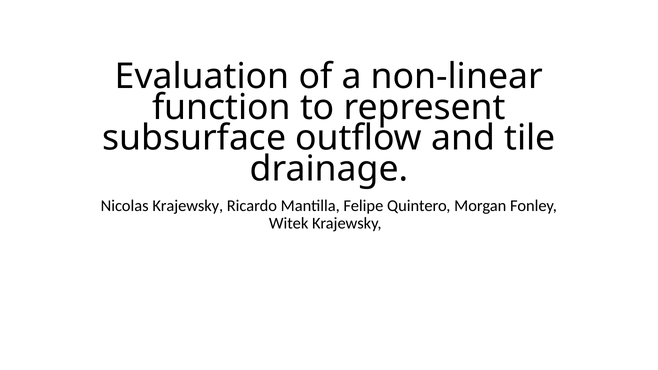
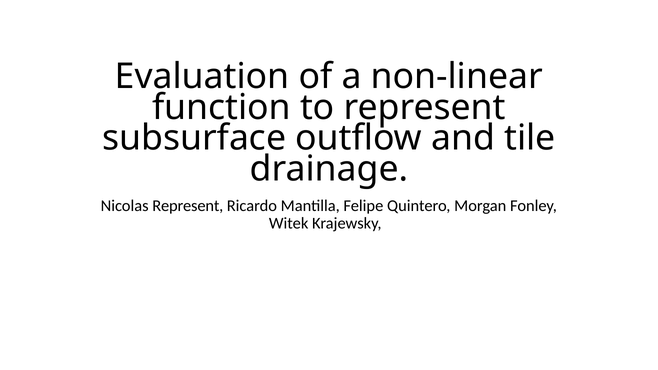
Nicolas Krajewsky: Krajewsky -> Represent
